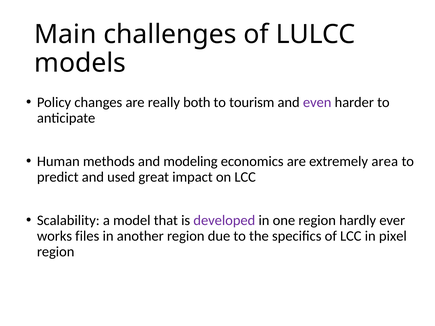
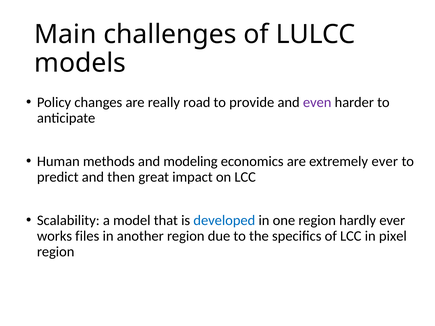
both: both -> road
tourism: tourism -> provide
extremely area: area -> ever
used: used -> then
developed colour: purple -> blue
